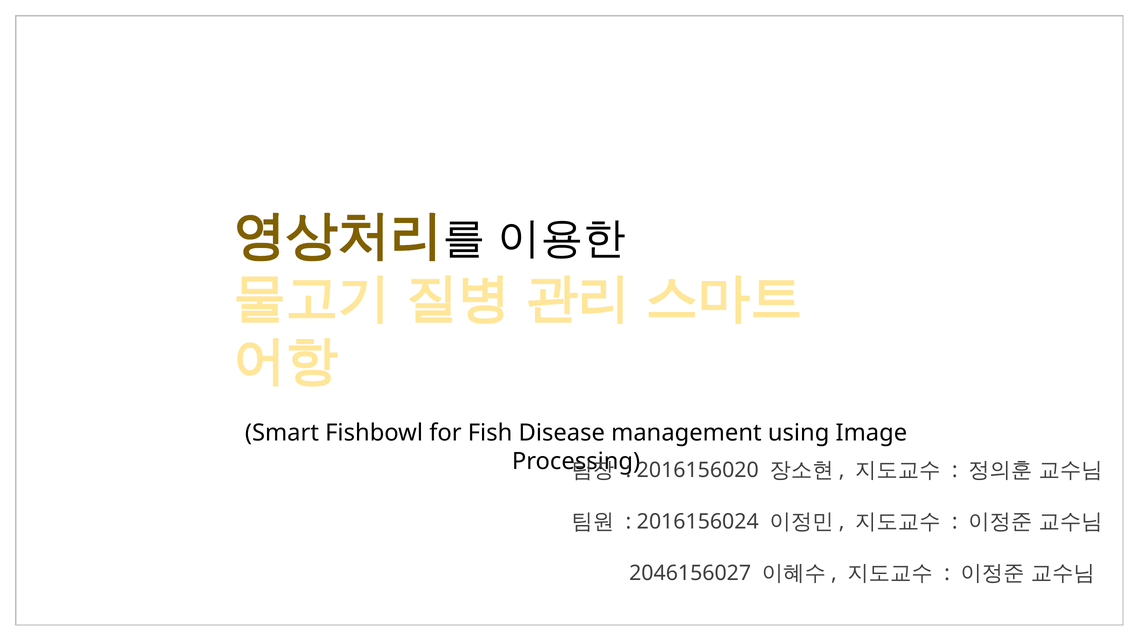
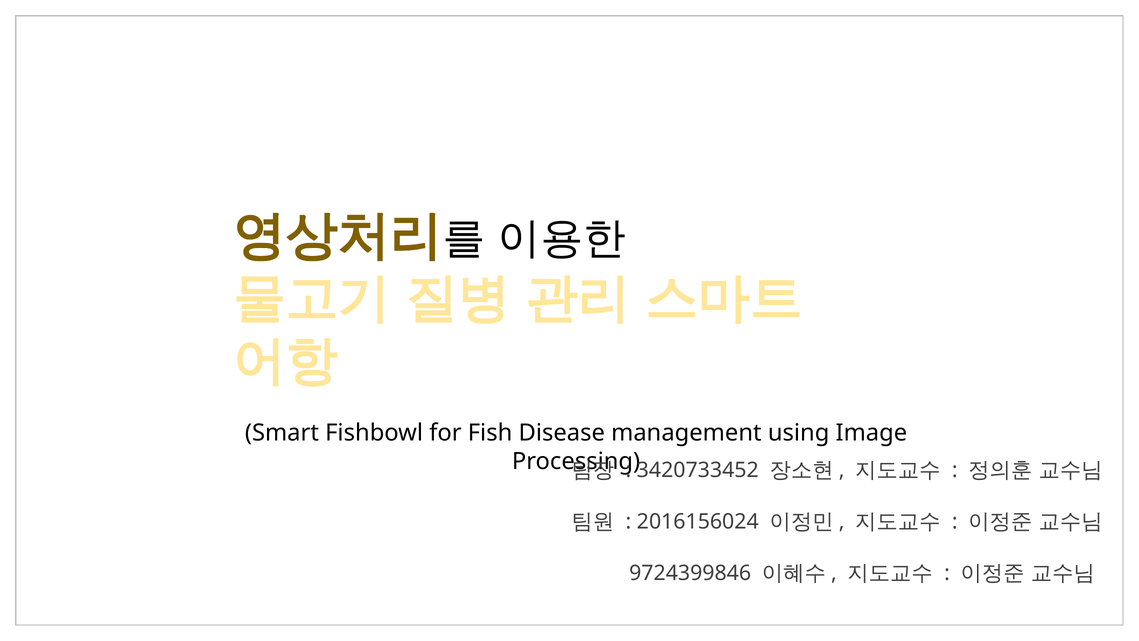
2016156020: 2016156020 -> 3420733452
2046156027: 2046156027 -> 9724399846
